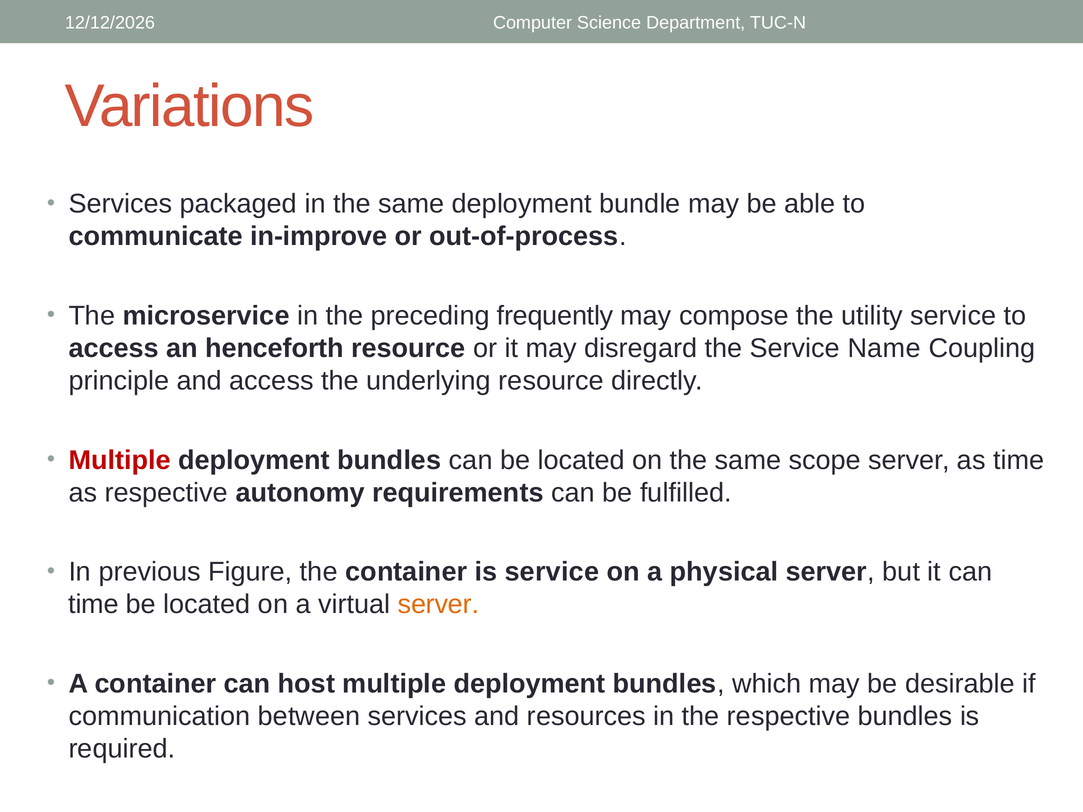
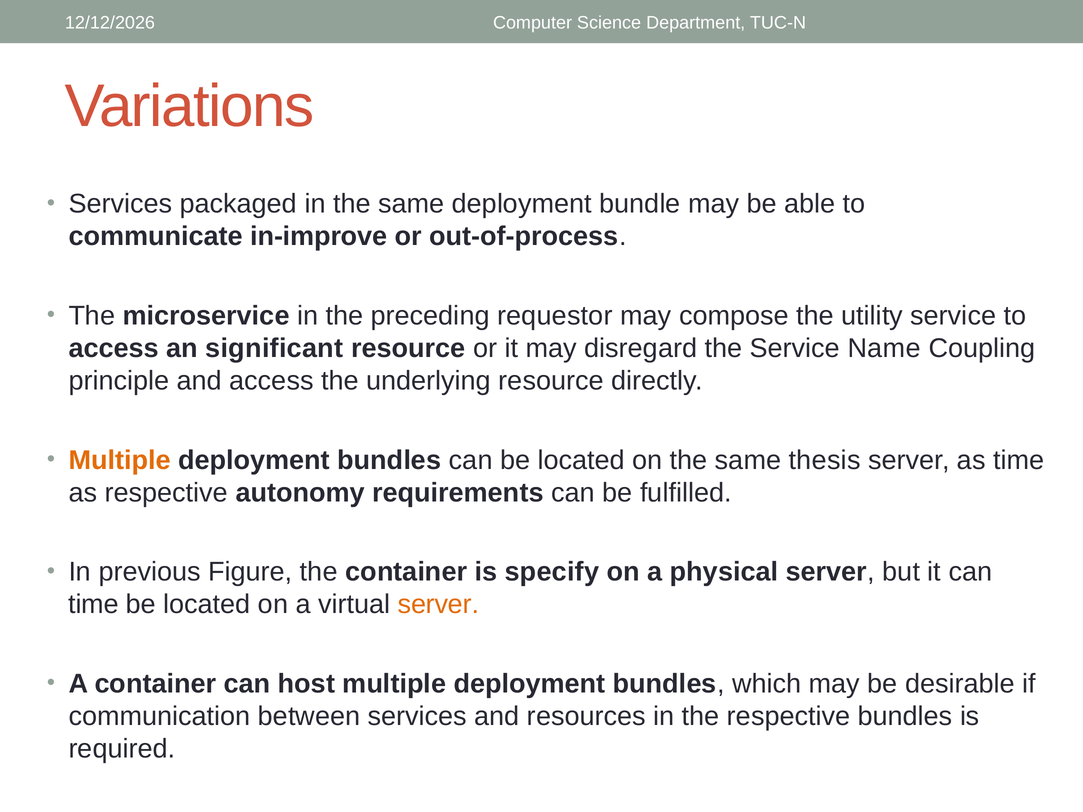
frequently: frequently -> requestor
henceforth: henceforth -> significant
Multiple at (120, 460) colour: red -> orange
scope: scope -> thesis
is service: service -> specify
